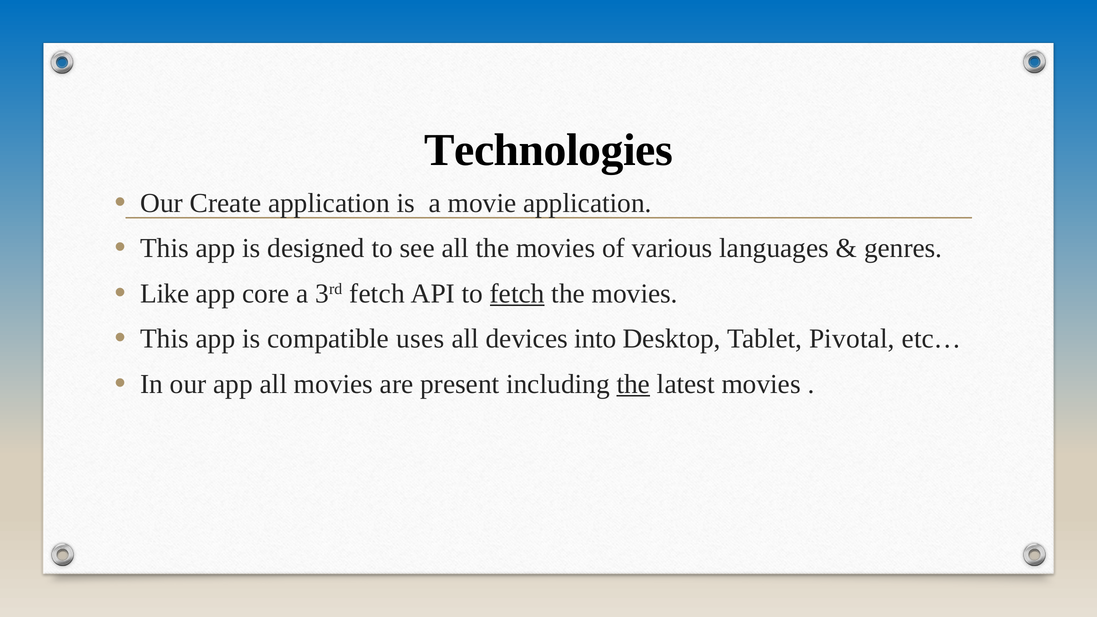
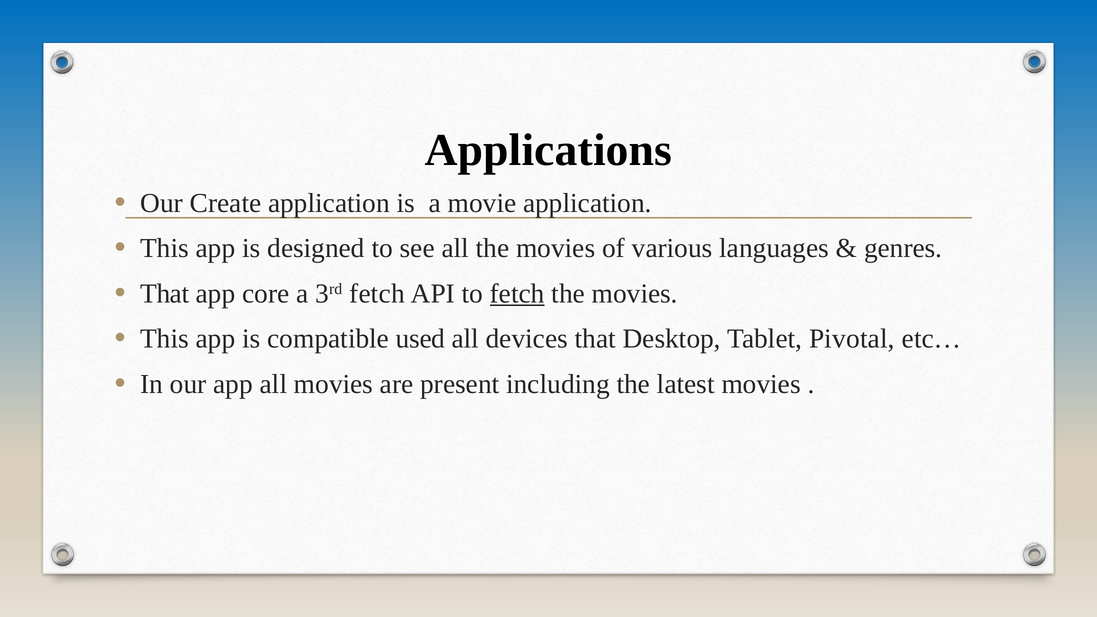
Technologies: Technologies -> Applications
Like at (165, 294): Like -> That
uses: uses -> used
devices into: into -> that
the at (633, 384) underline: present -> none
